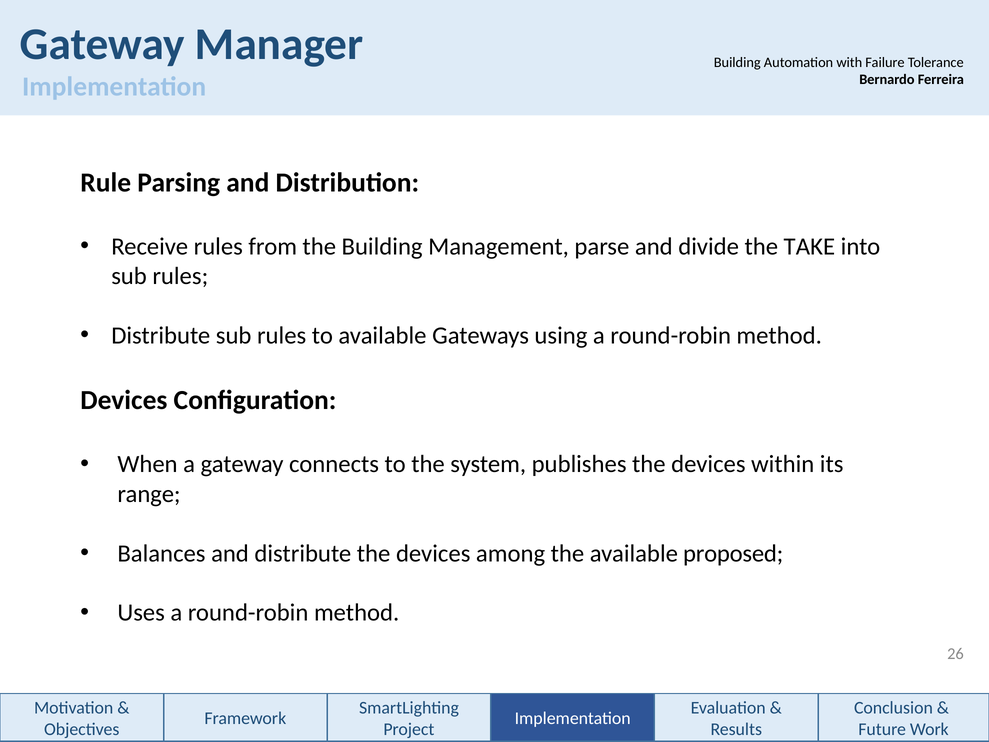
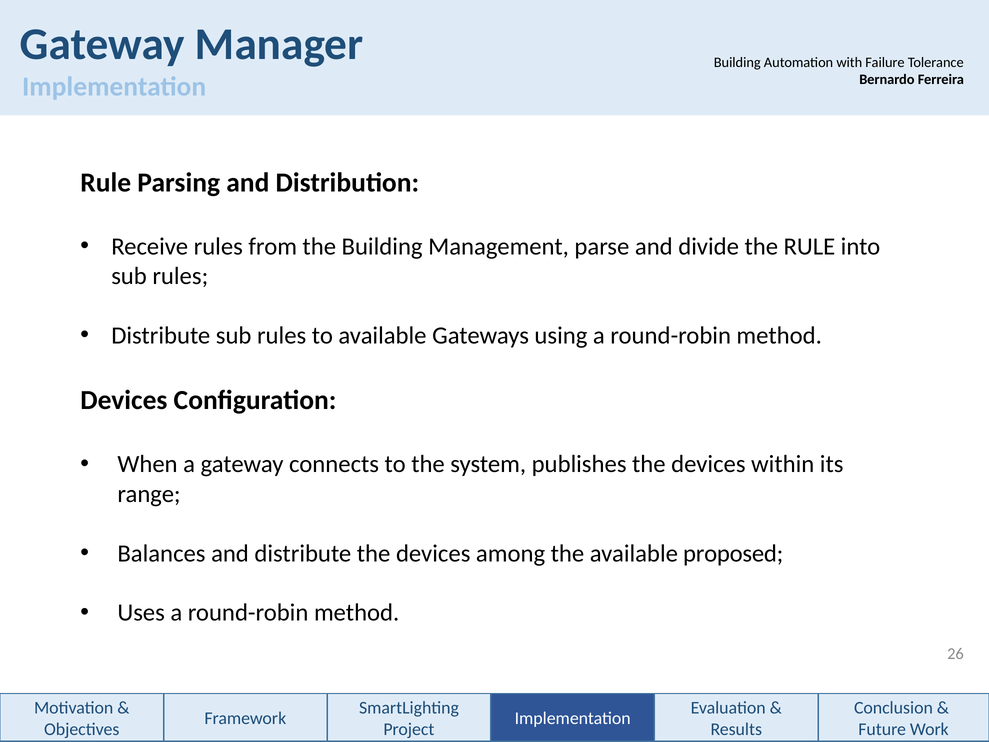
the TAKE: TAKE -> RULE
